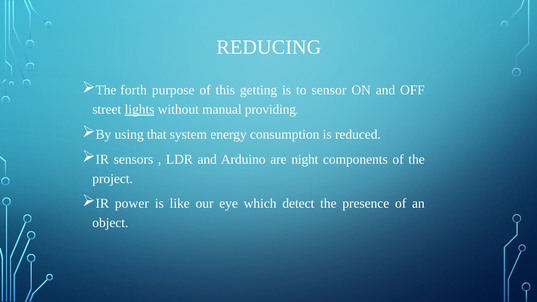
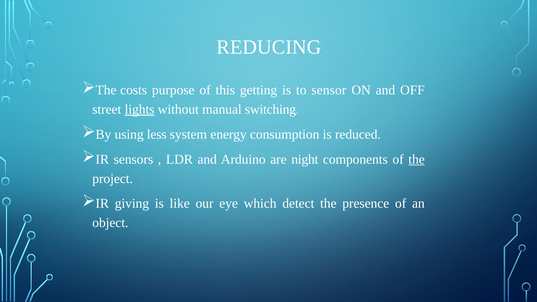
forth: forth -> costs
providing: providing -> switching
that: that -> less
the at (417, 159) underline: none -> present
power: power -> giving
